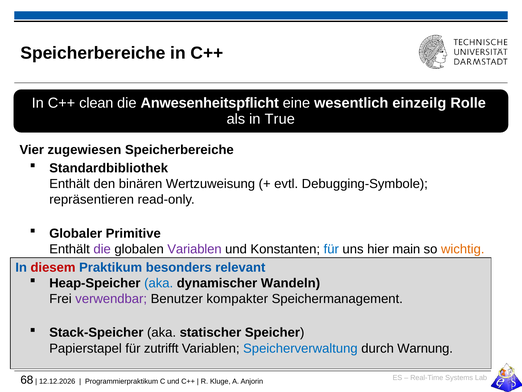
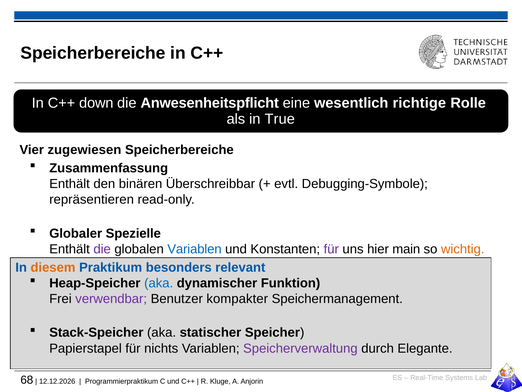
clean: clean -> down
einzeilg: einzeilg -> richtige
Standardbibliothek: Standardbibliothek -> Zusammenfassung
Wertzuweisung: Wertzuweisung -> Überschreibbar
Primitive: Primitive -> Spezielle
Variablen at (194, 249) colour: purple -> blue
für at (331, 249) colour: blue -> purple
diesem colour: red -> orange
Wandeln: Wandeln -> Funktion
zutrifft: zutrifft -> nichts
Speicherverwaltung colour: blue -> purple
Warnung: Warnung -> Elegante
